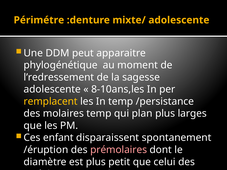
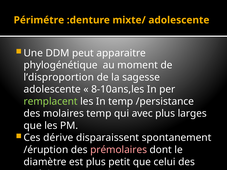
l’redressement: l’redressement -> l’disproportion
remplacent colour: yellow -> light green
plan: plan -> avec
enfant: enfant -> dérive
